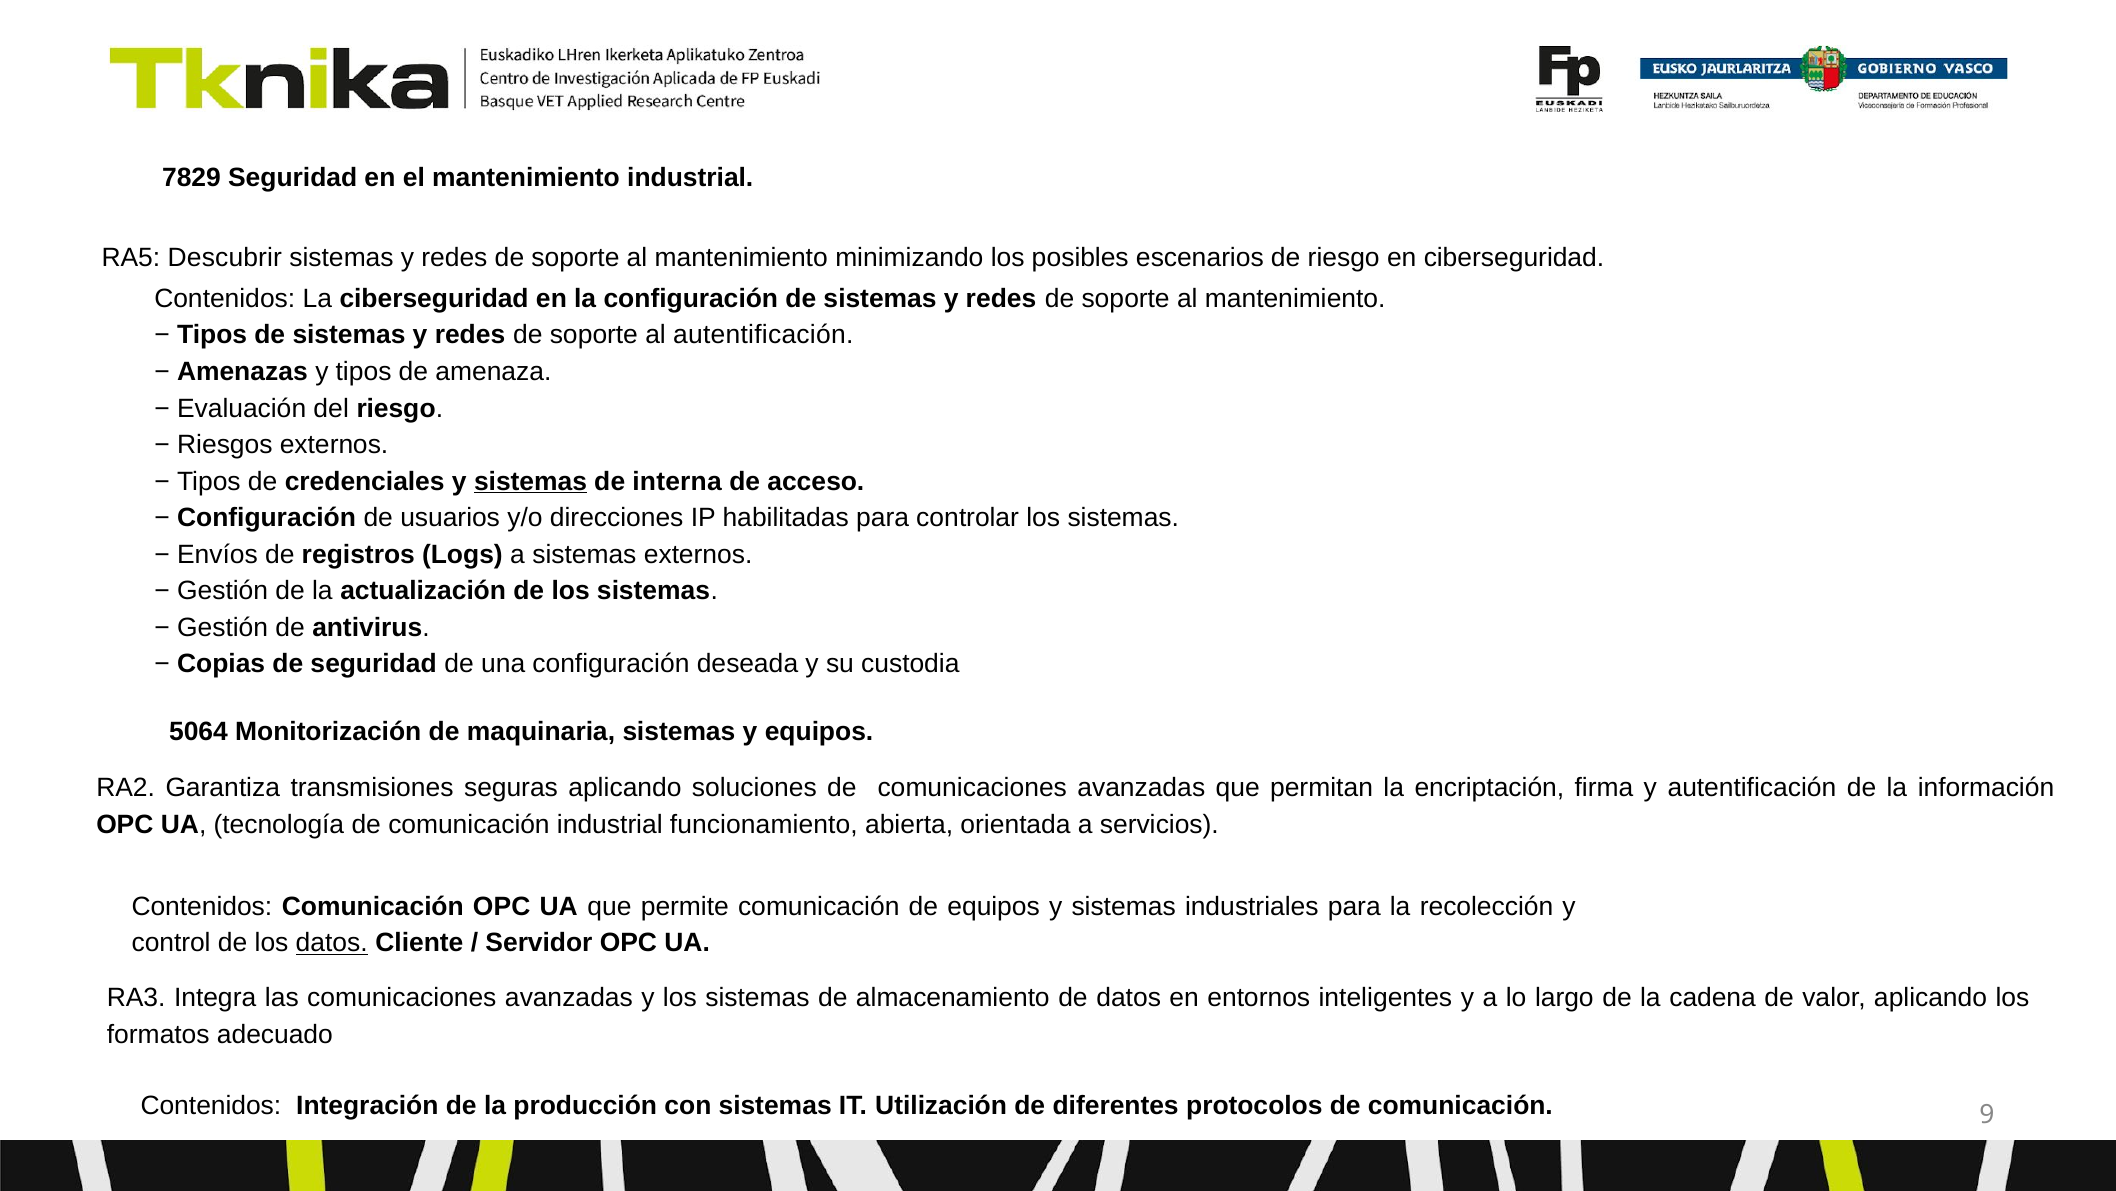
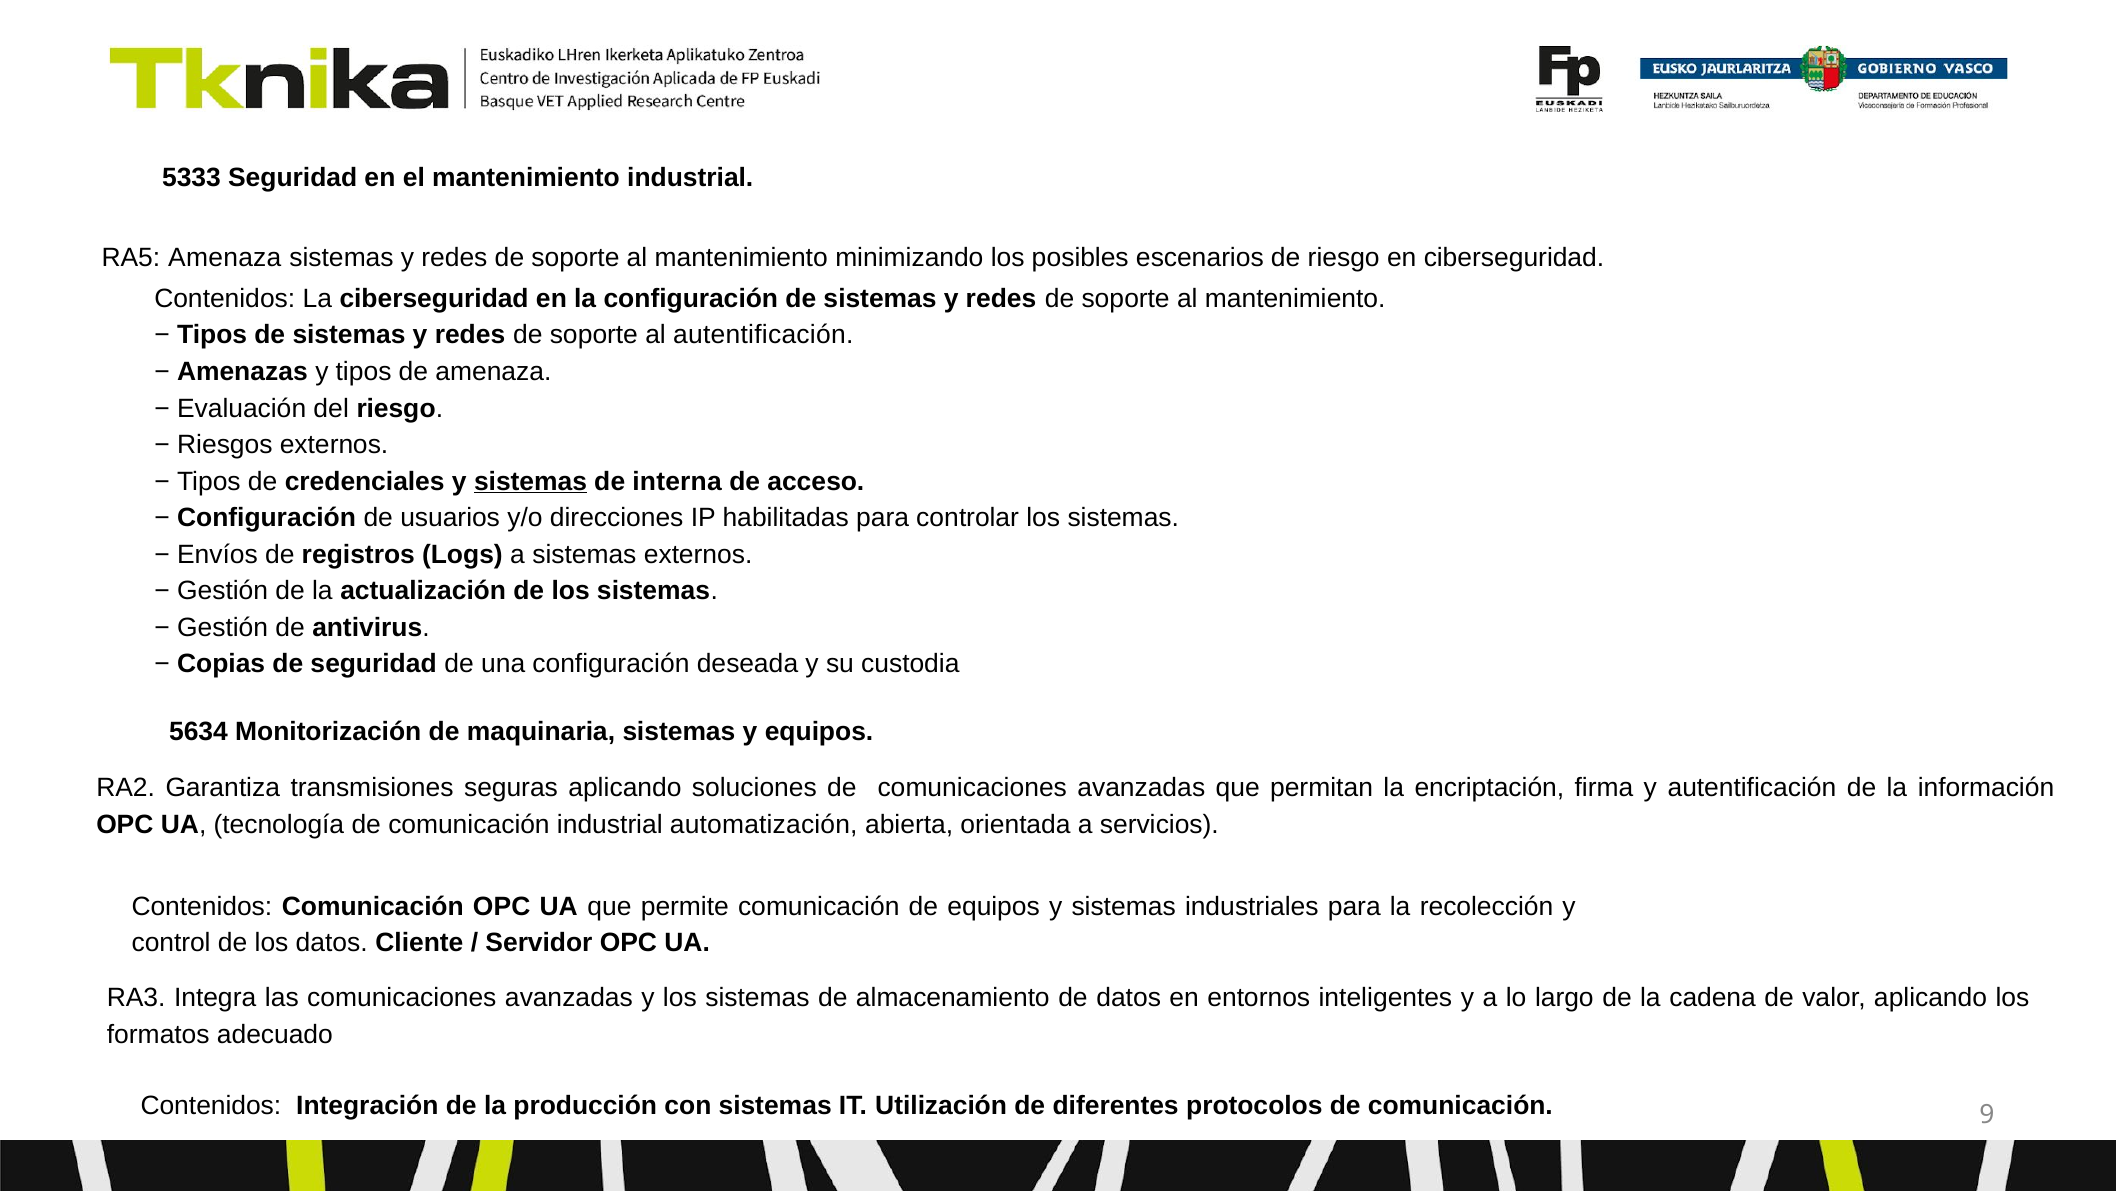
7829: 7829 -> 5333
RA5 Descubrir: Descubrir -> Amenaza
5064: 5064 -> 5634
funcionamiento: funcionamiento -> automatización
datos at (332, 943) underline: present -> none
